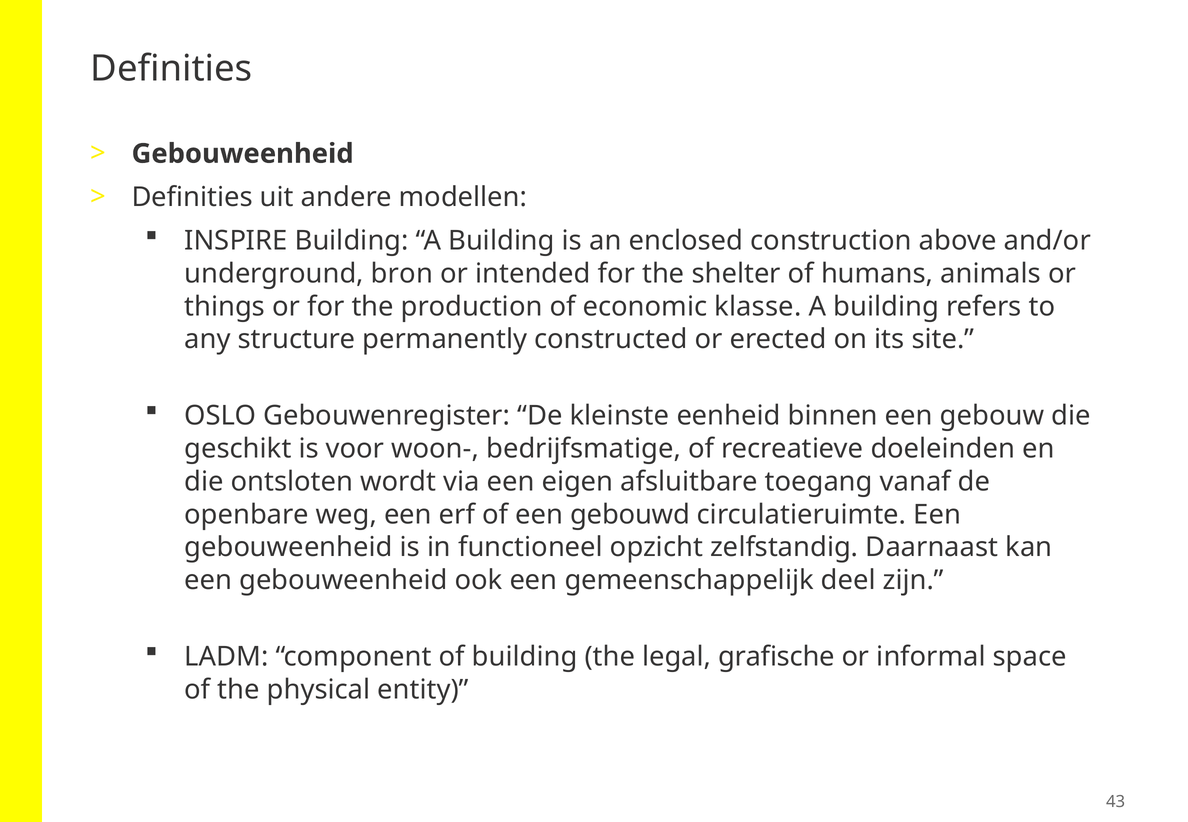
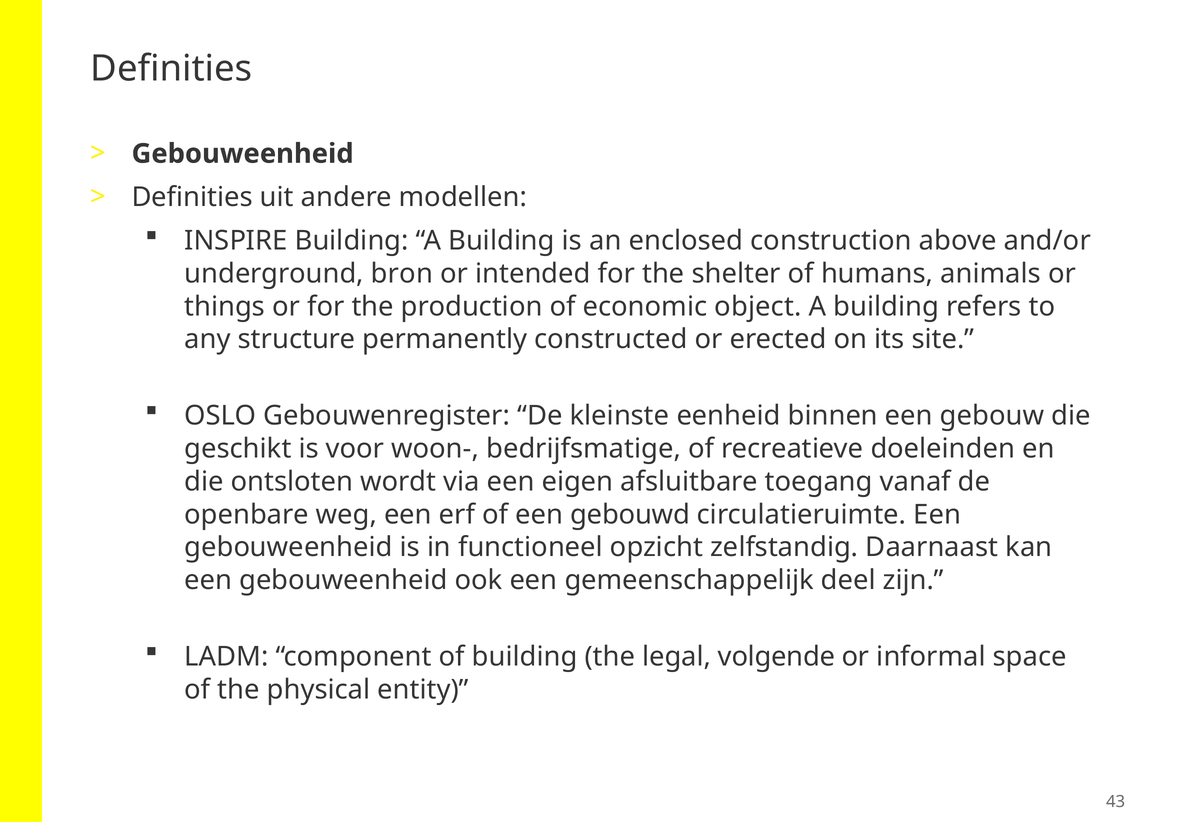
klasse: klasse -> object
grafische: grafische -> volgende
